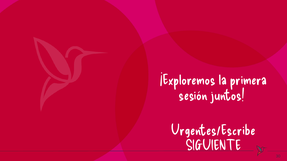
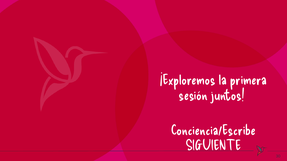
Urgentes/Escribe: Urgentes/Escribe -> Conciencia/Escribe
